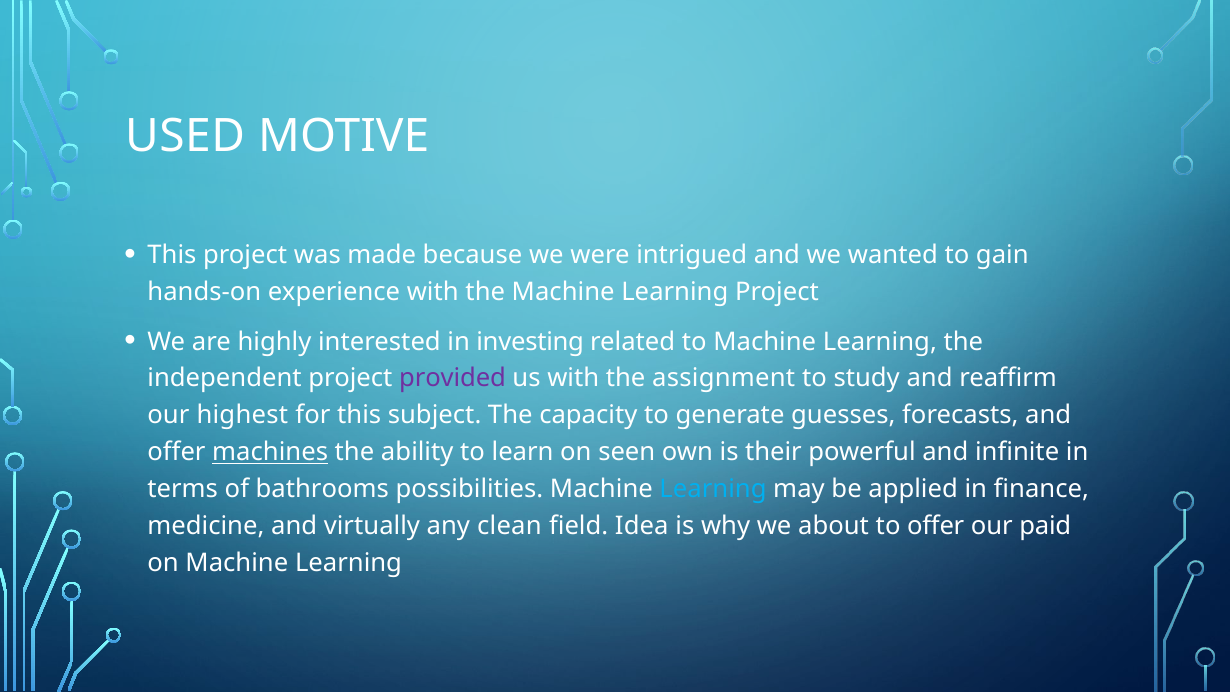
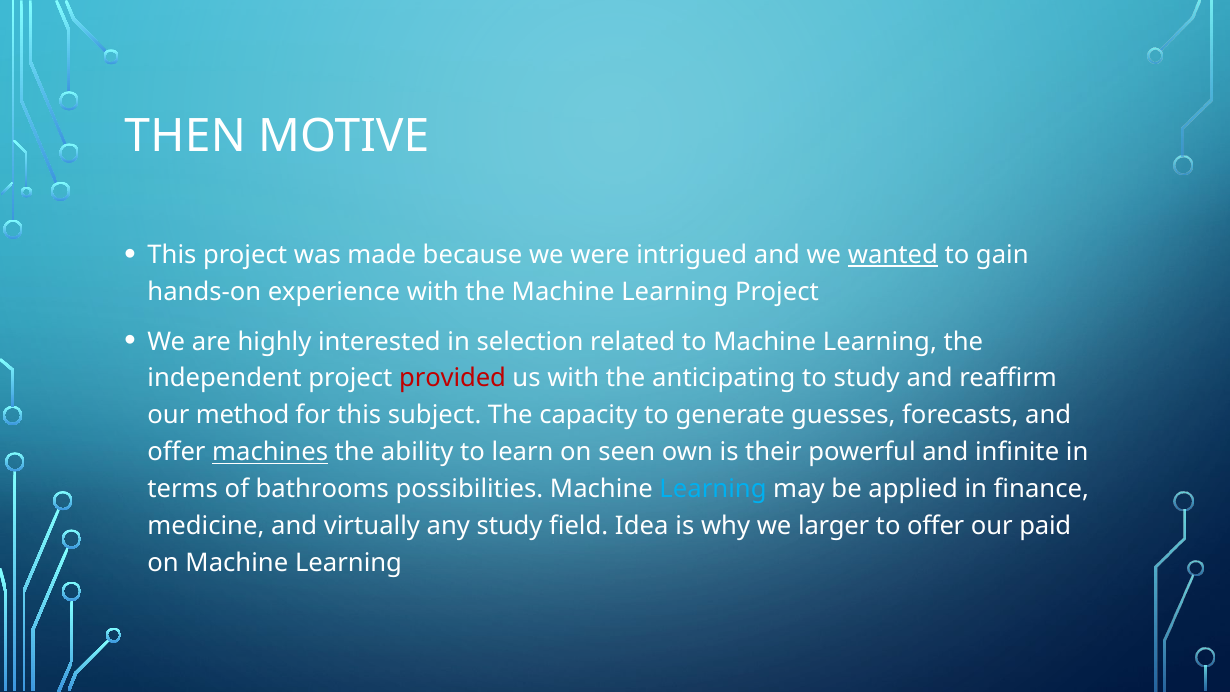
USED: USED -> THEN
wanted underline: none -> present
investing: investing -> selection
provided colour: purple -> red
assignment: assignment -> anticipating
highest: highest -> method
any clean: clean -> study
about: about -> larger
